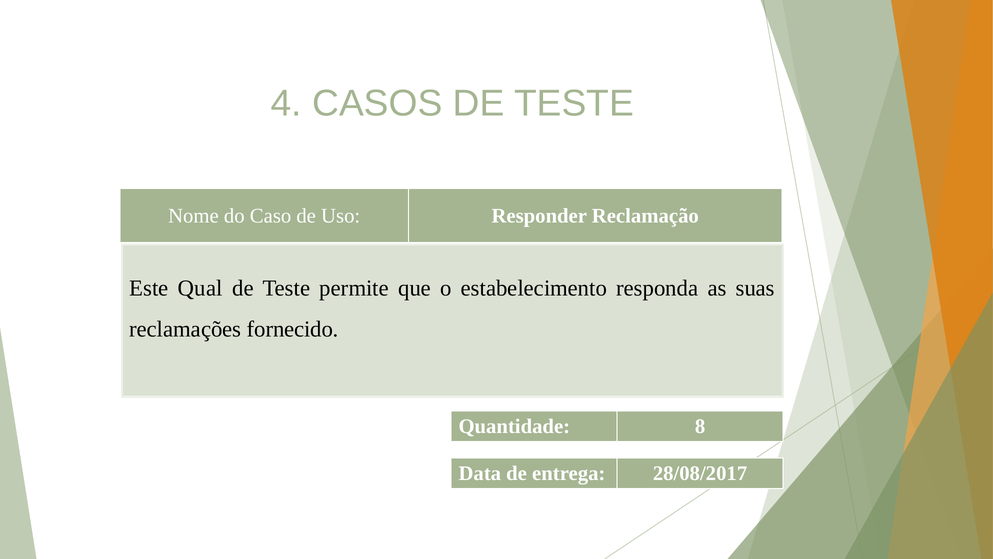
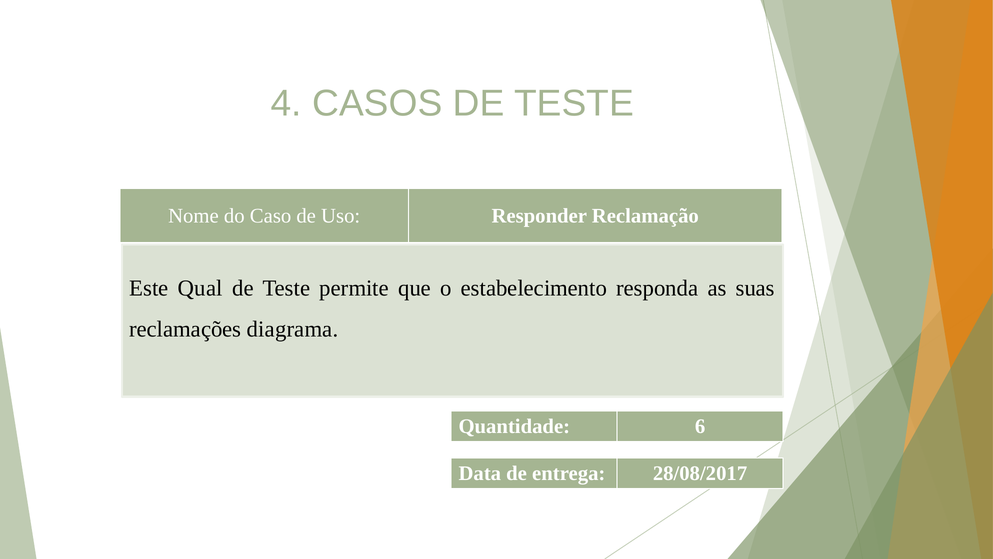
fornecido: fornecido -> diagrama
8: 8 -> 6
